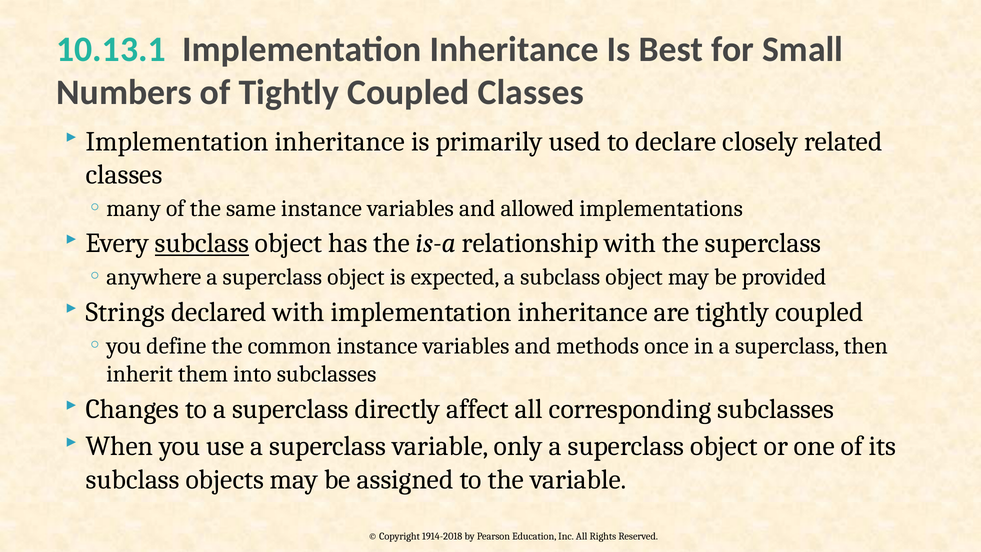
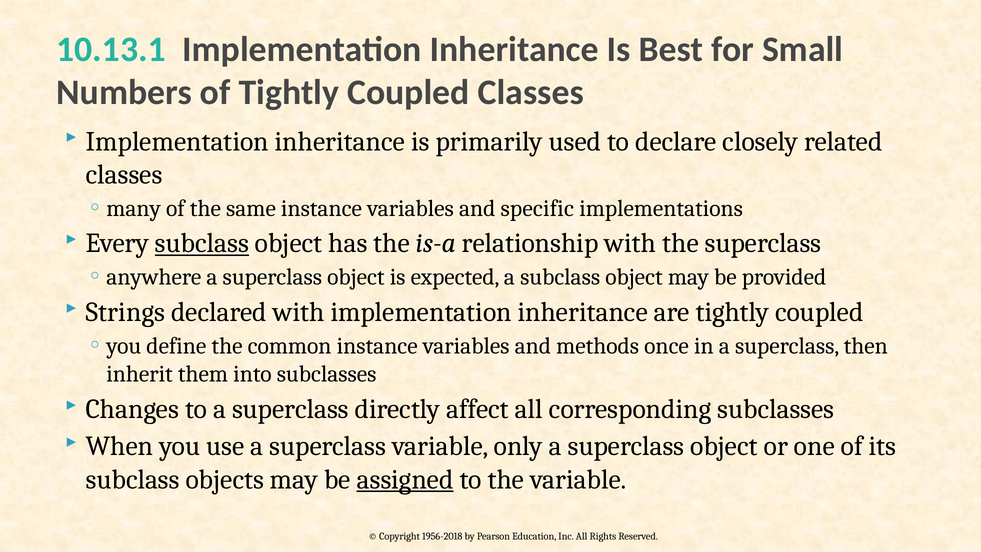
allowed: allowed -> specific
assigned underline: none -> present
1914-2018: 1914-2018 -> 1956-2018
